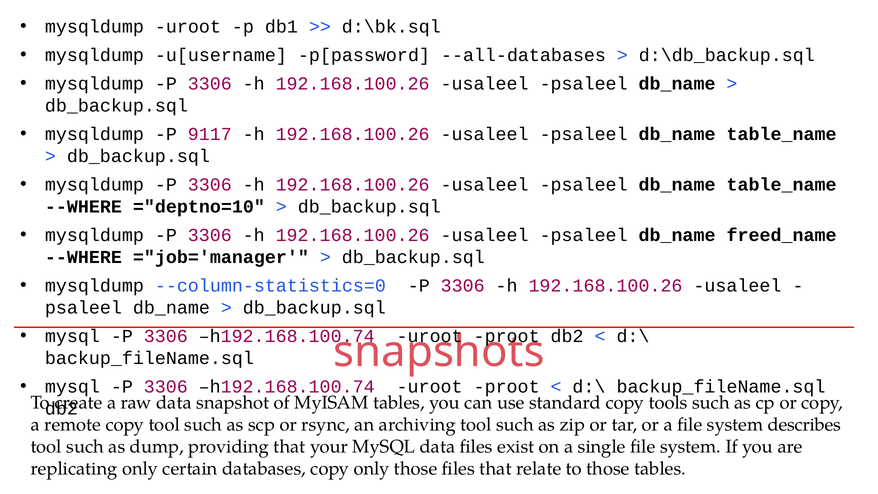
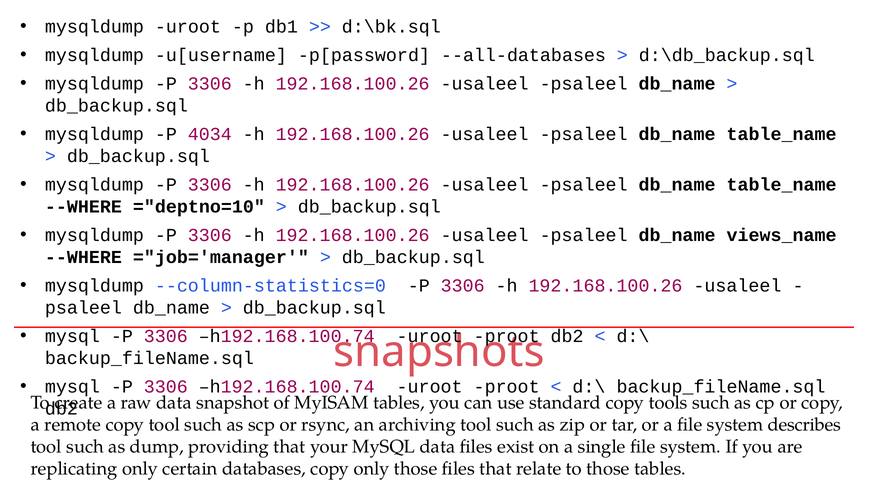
9117: 9117 -> 4034
freed_name: freed_name -> views_name
